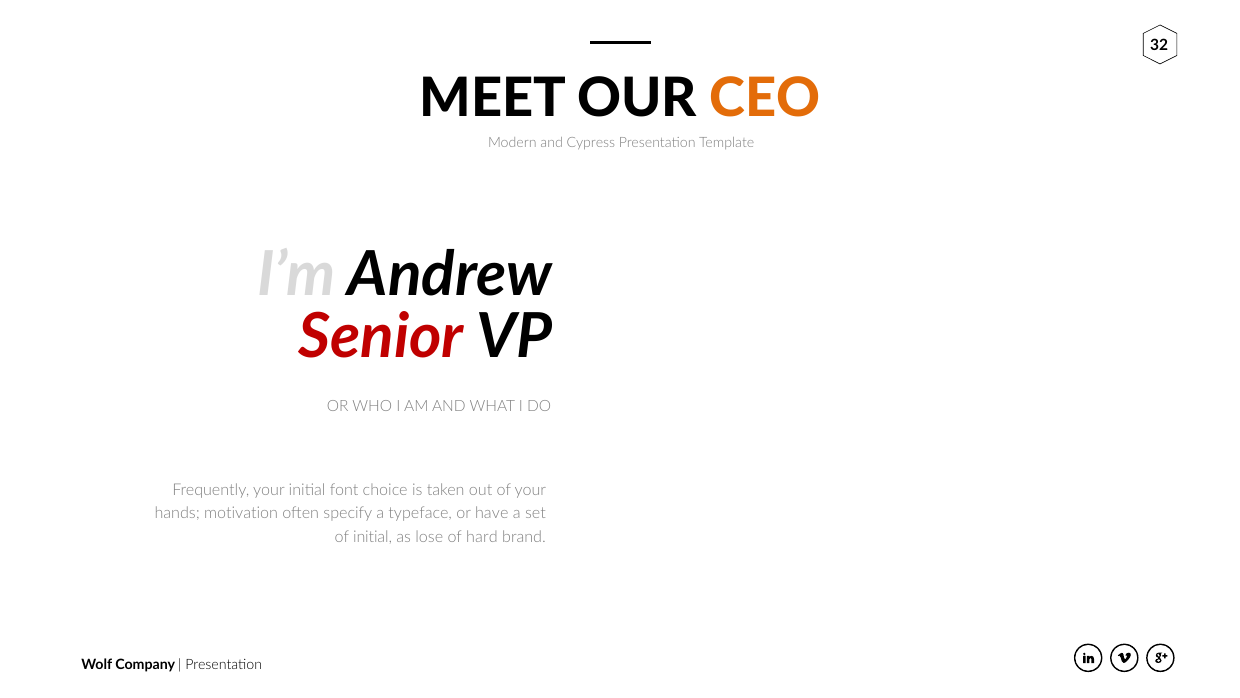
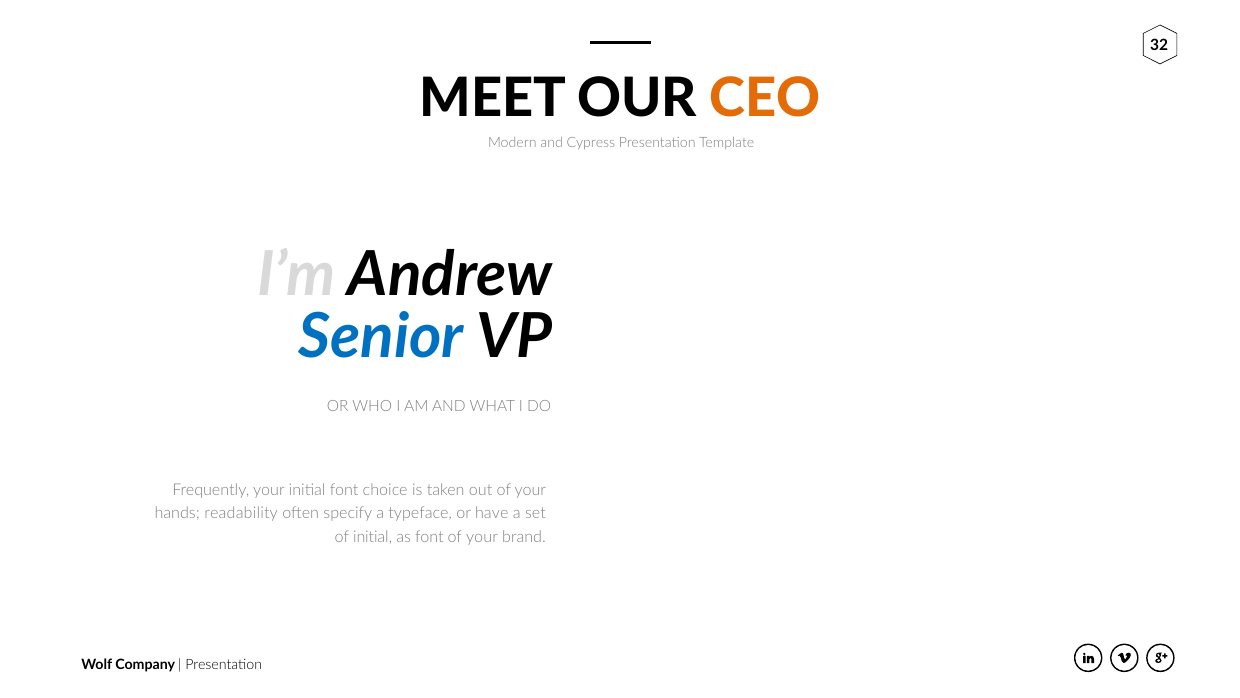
Senior colour: red -> blue
motivation: motivation -> readability
as lose: lose -> font
hard at (482, 537): hard -> your
